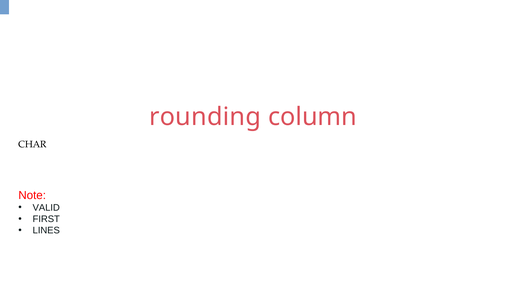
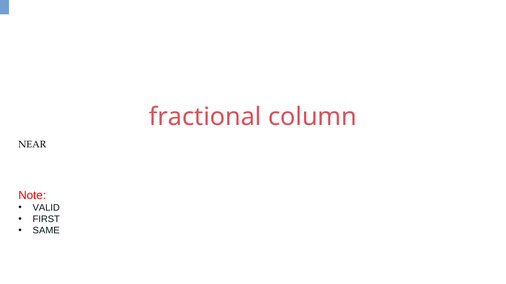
rounding: rounding -> fractional
CHAR: CHAR -> NEAR
LINES: LINES -> SAME
